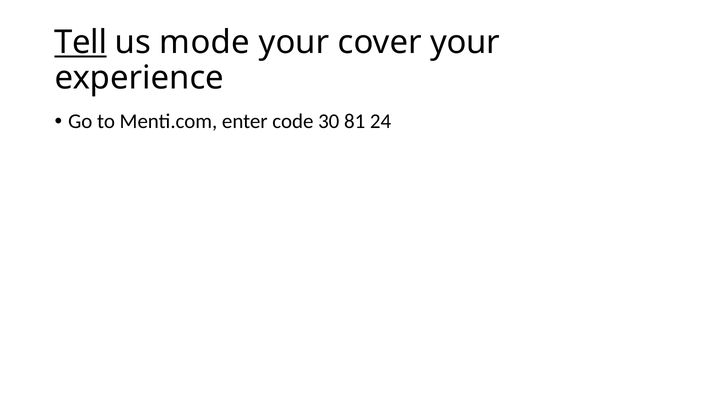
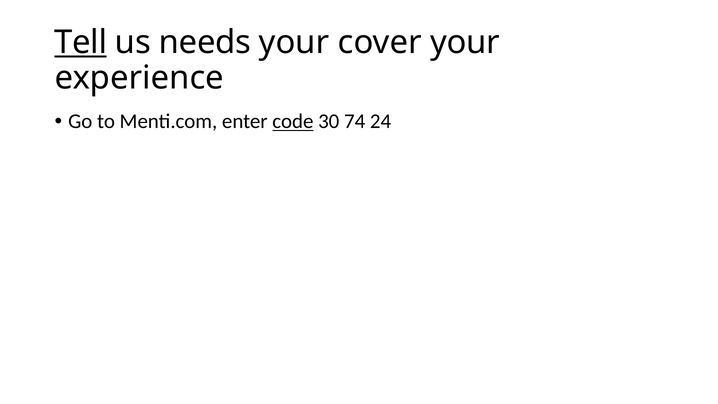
mode: mode -> needs
code underline: none -> present
81: 81 -> 74
